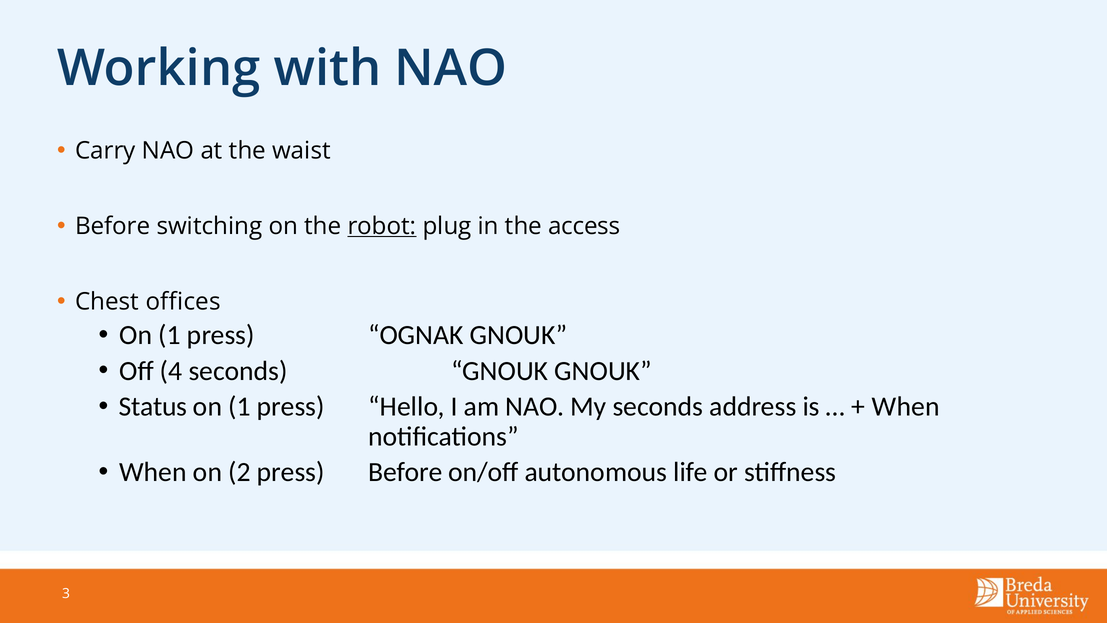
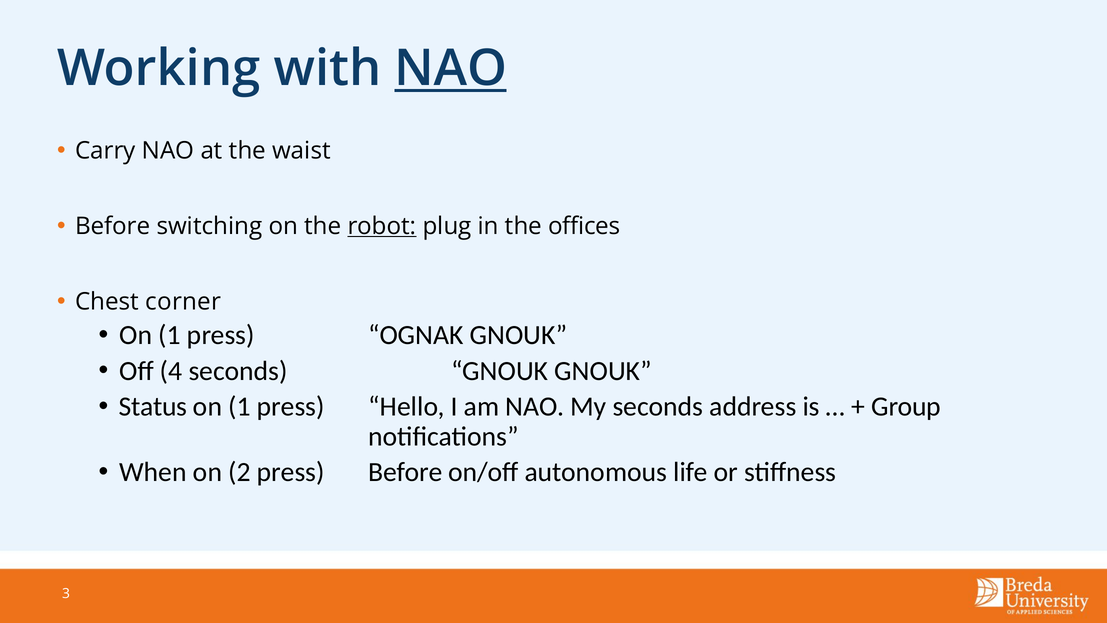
NAO at (451, 69) underline: none -> present
access: access -> offices
offices: offices -> corner
When at (906, 406): When -> Group
